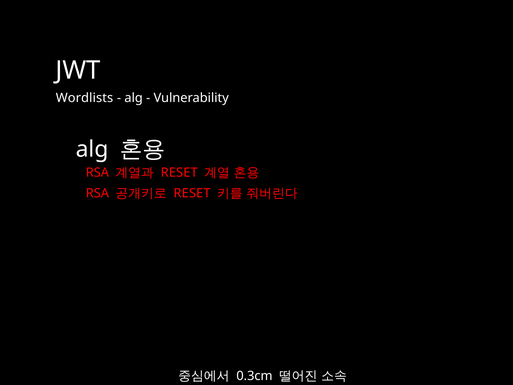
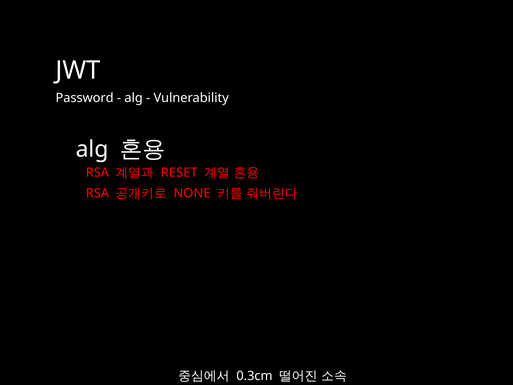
Wordlists: Wordlists -> Password
RESET at (192, 193): RESET -> NONE
